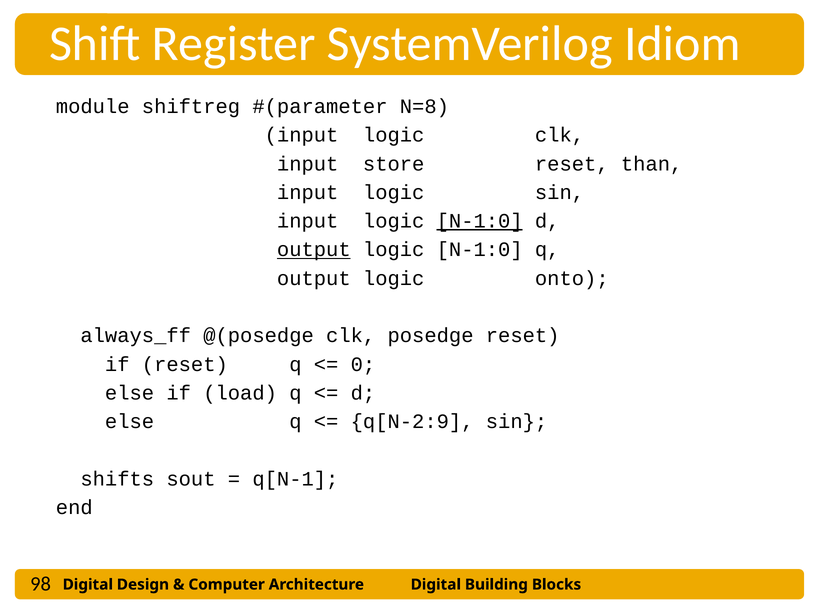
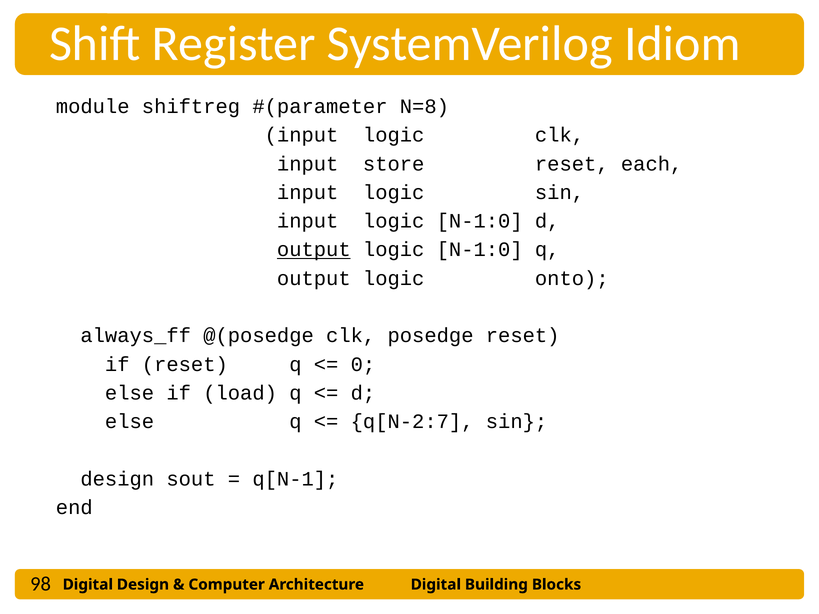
than: than -> each
N-1:0 at (480, 221) underline: present -> none
q[N-2:9: q[N-2:9 -> q[N-2:7
shifts at (117, 479): shifts -> design
